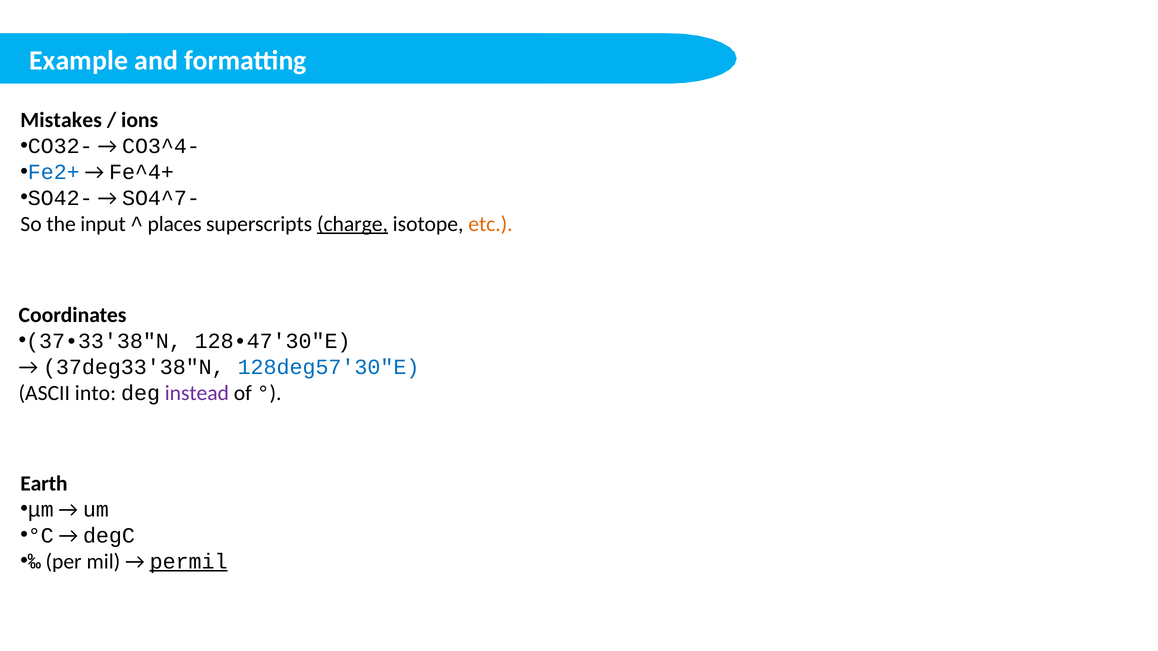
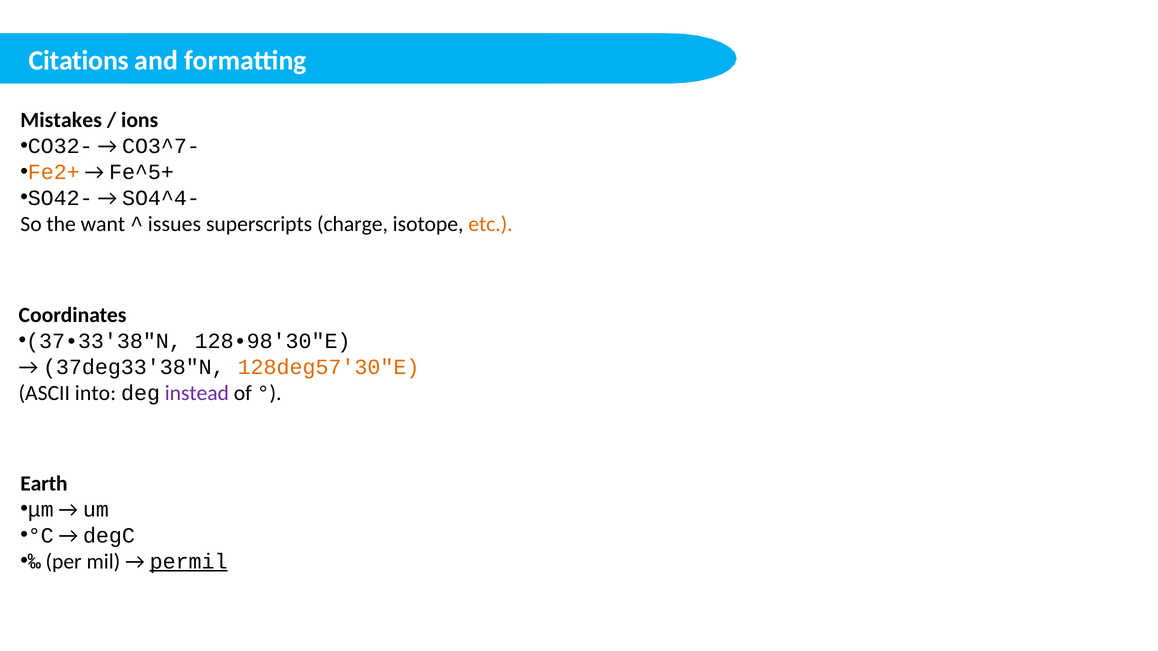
Example: Example -> Citations
CO3^4-: CO3^4- -> CO3^7-
Fe2+ colour: blue -> orange
Fe^4+: Fe^4+ -> Fe^5+
SO4^7-: SO4^7- -> SO4^4-
input: input -> want
places: places -> issues
charge underline: present -> none
128•47′30″E: 128•47′30″E -> 128•98′30″E
128deg57'30"E colour: blue -> orange
